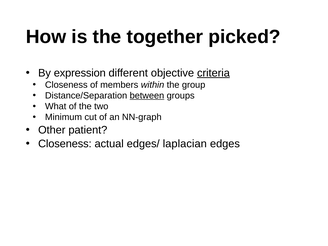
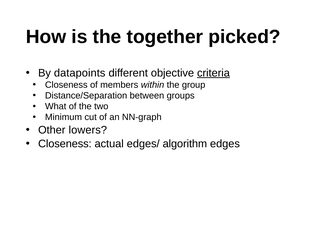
expression: expression -> datapoints
between underline: present -> none
patient: patient -> lowers
laplacian: laplacian -> algorithm
